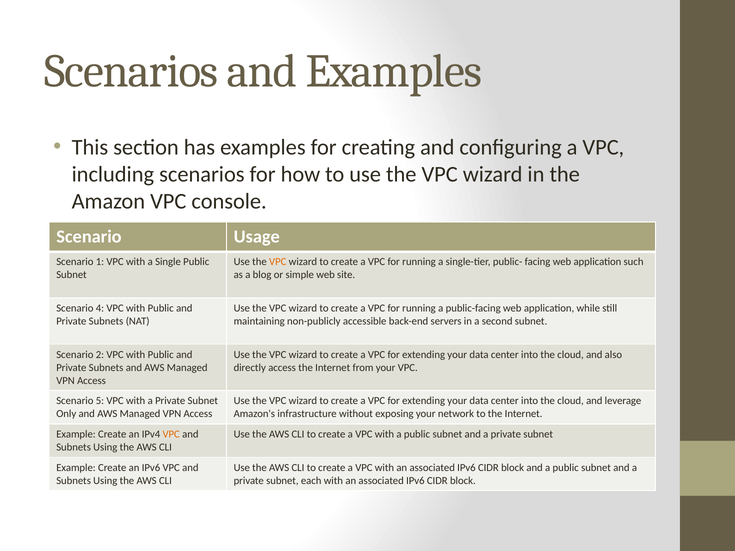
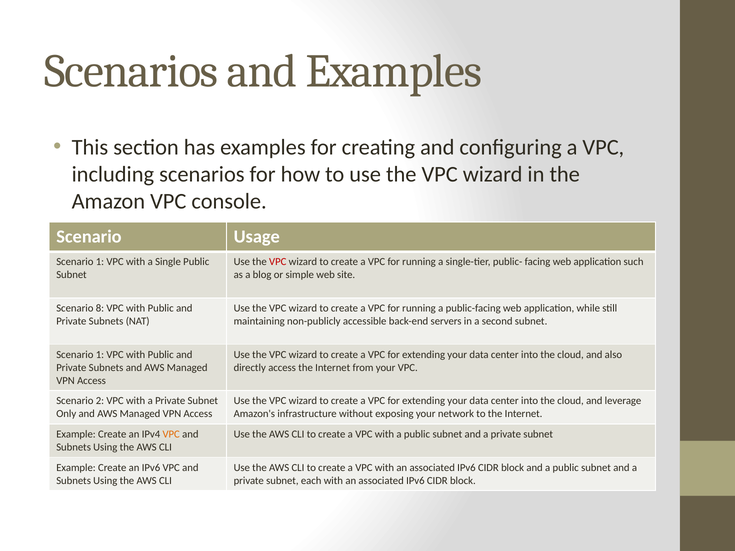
VPC at (278, 262) colour: orange -> red
4: 4 -> 8
2 at (100, 355): 2 -> 1
5: 5 -> 2
